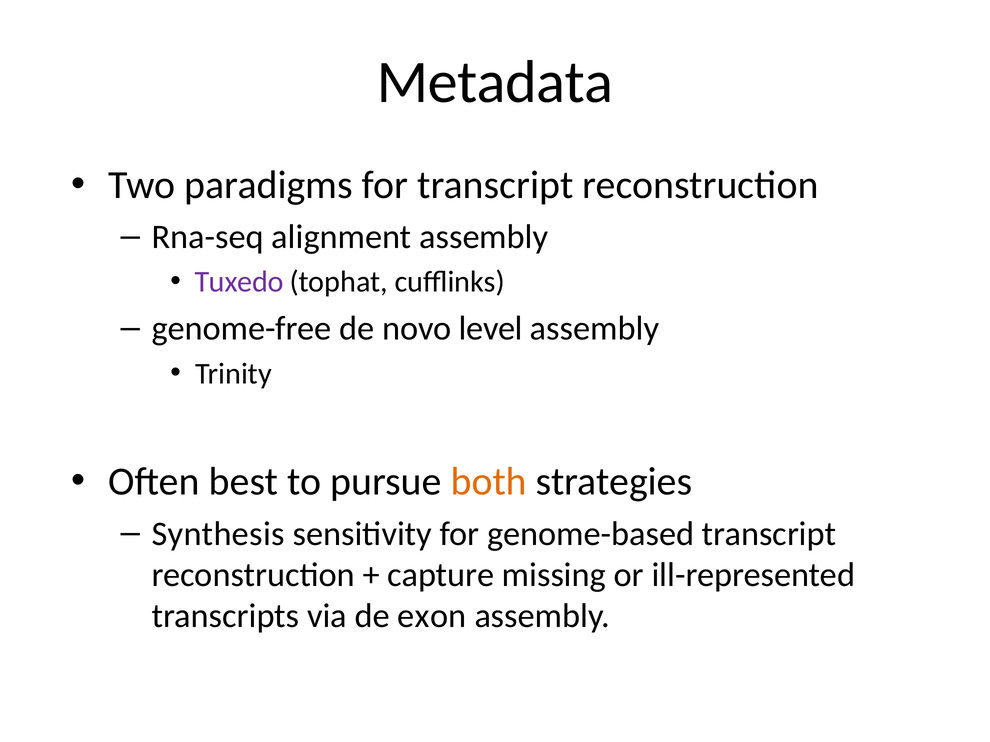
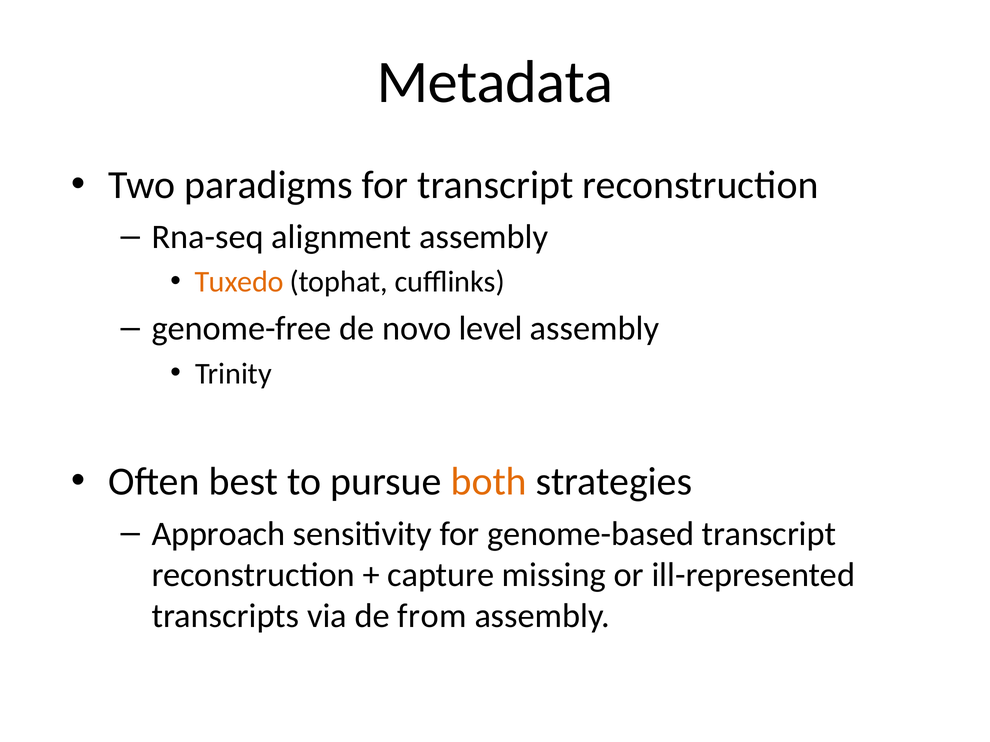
Tuxedo colour: purple -> orange
Synthesis: Synthesis -> Approach
exon: exon -> from
